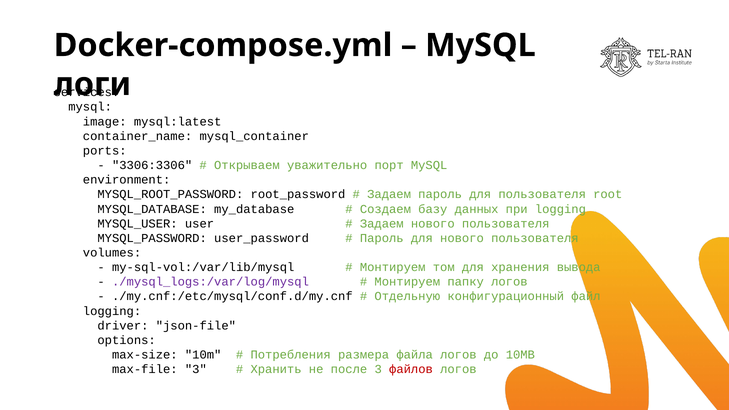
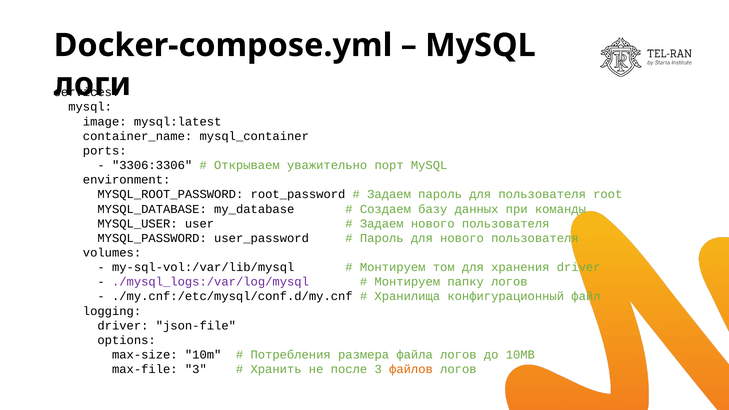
при logging: logging -> команды
хранения вывода: вывода -> driver
Отдельную: Отдельную -> Хранилища
файлов colour: red -> orange
